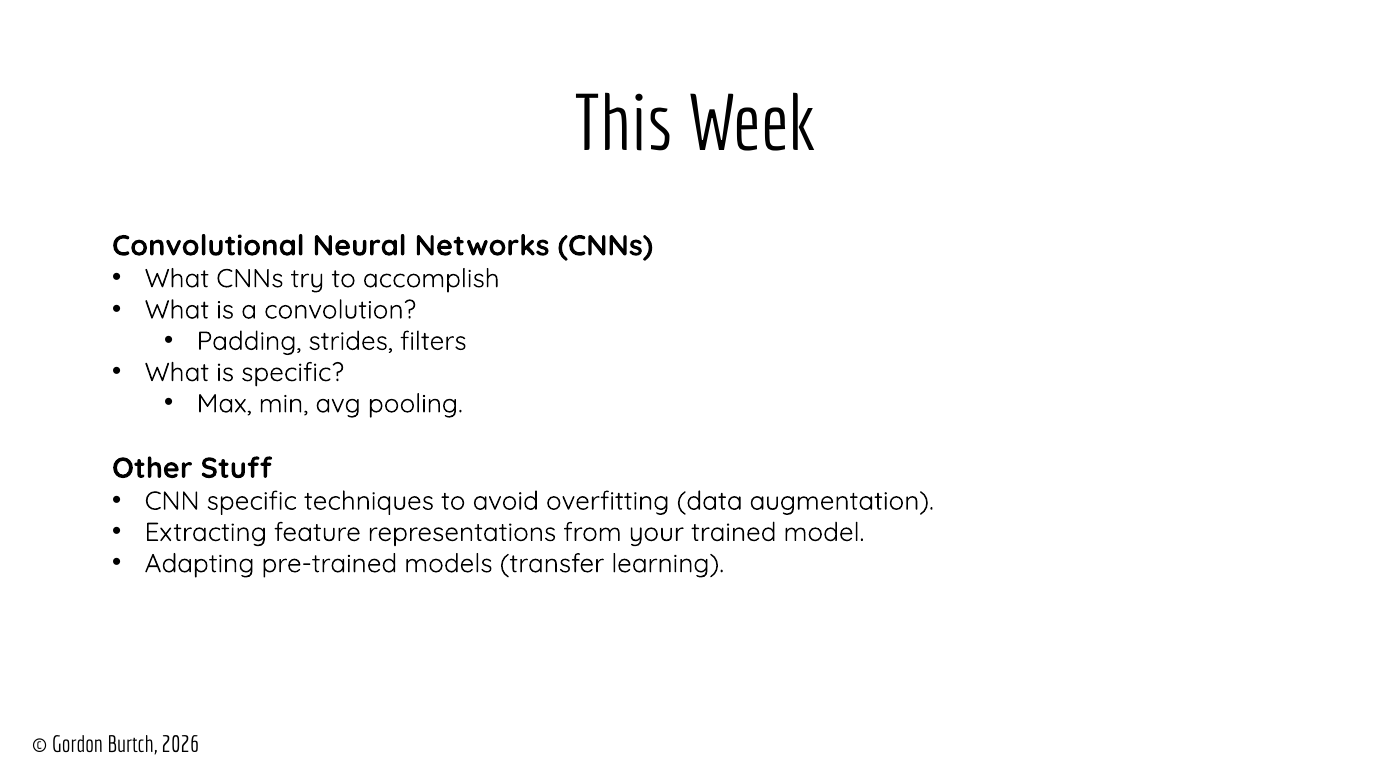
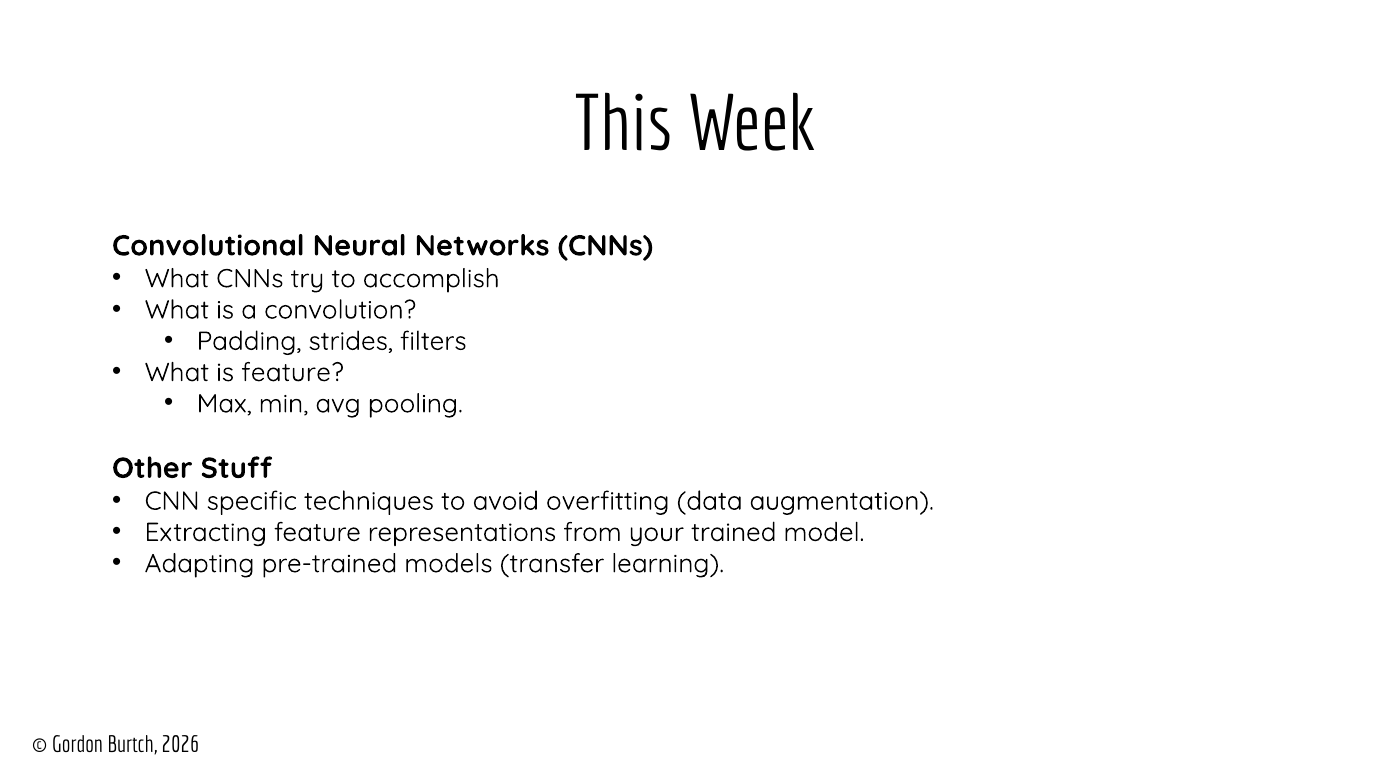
is specific: specific -> feature
